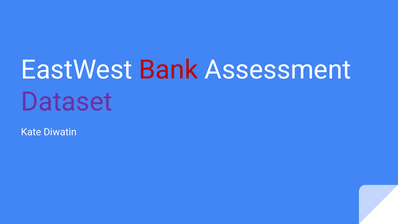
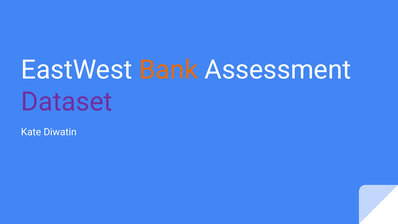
Bank colour: red -> orange
